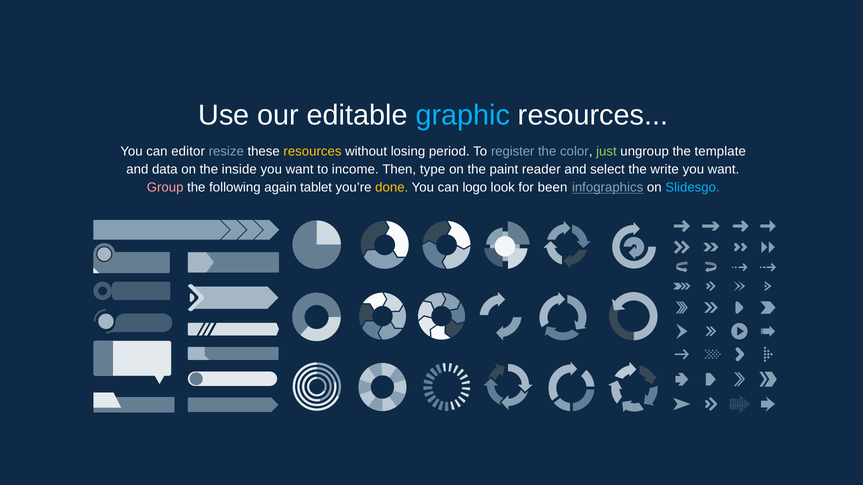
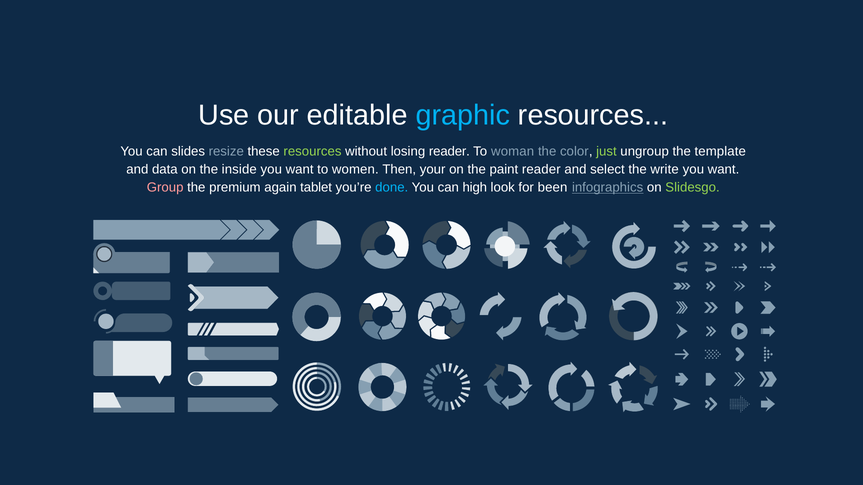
editor: editor -> slides
resources at (312, 151) colour: yellow -> light green
losing period: period -> reader
register: register -> woman
income: income -> women
type: type -> your
following: following -> premium
done colour: yellow -> light blue
logo: logo -> high
Slidesgo colour: light blue -> light green
